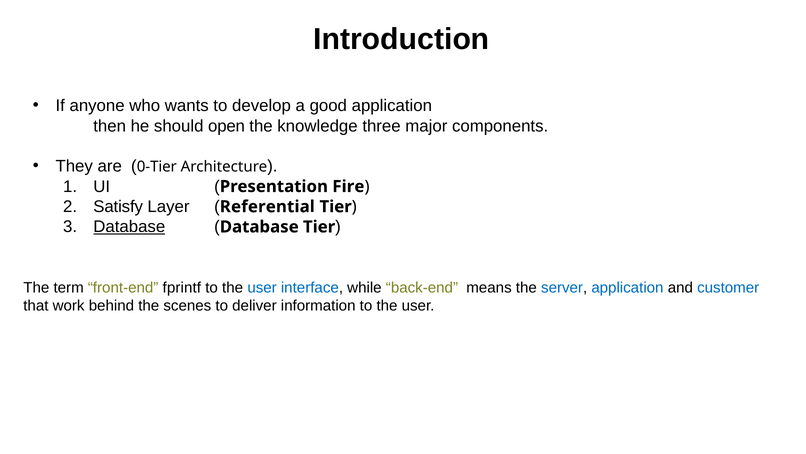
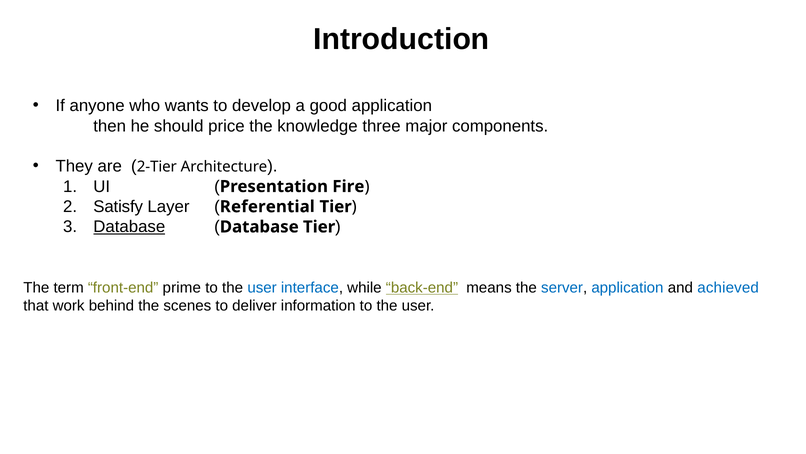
open: open -> price
0-Tier: 0-Tier -> 2-Tier
fprintf: fprintf -> prime
back-end underline: none -> present
customer: customer -> achieved
